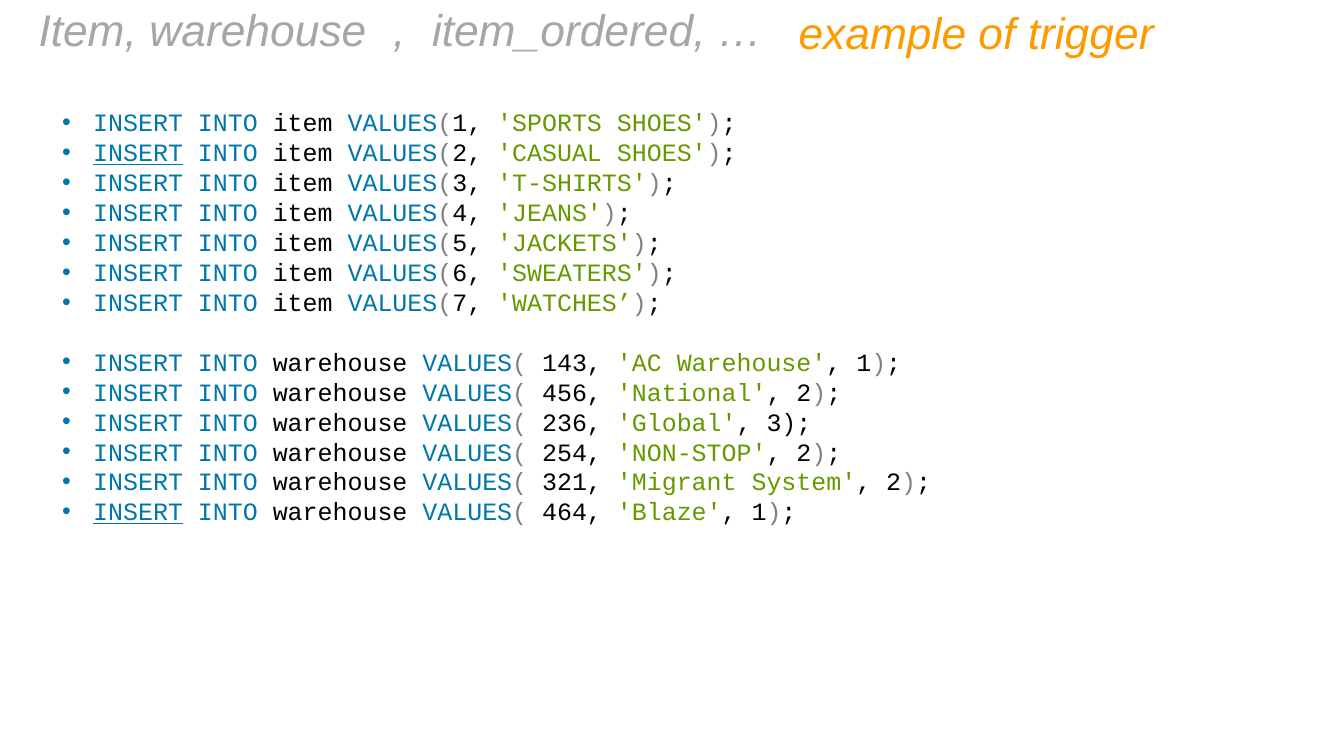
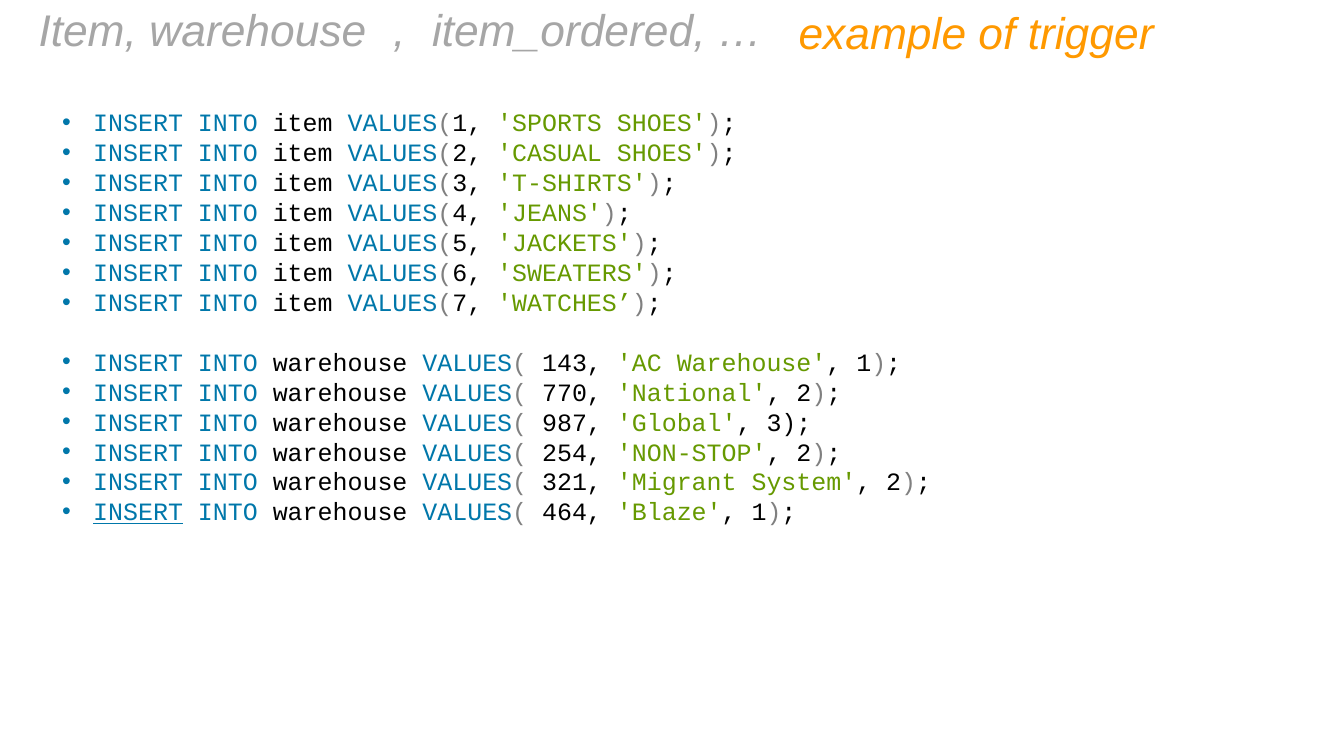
INSERT at (138, 154) underline: present -> none
456: 456 -> 770
236: 236 -> 987
